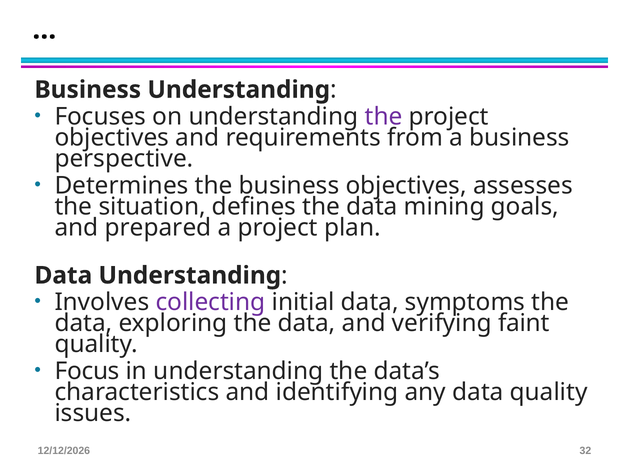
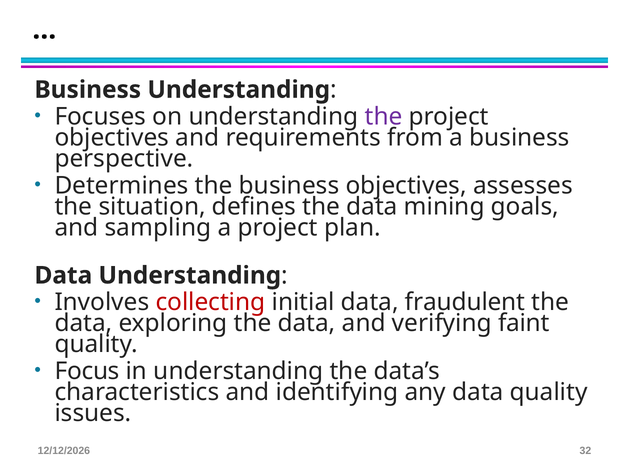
prepared: prepared -> sampling
collecting colour: purple -> red
symptoms: symptoms -> fraudulent
